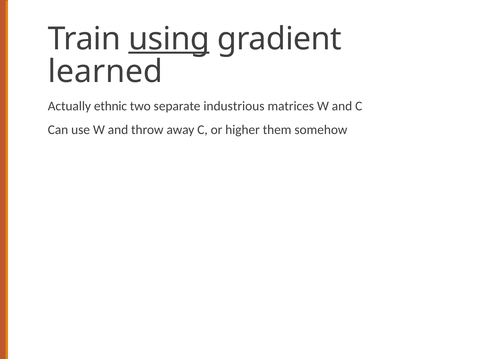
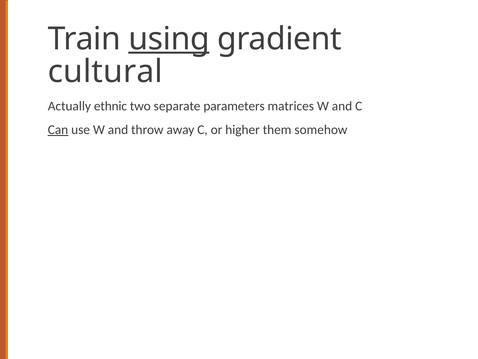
learned: learned -> cultural
industrious: industrious -> parameters
Can underline: none -> present
